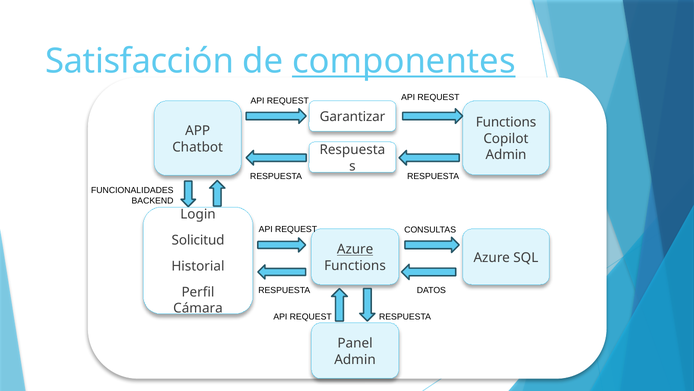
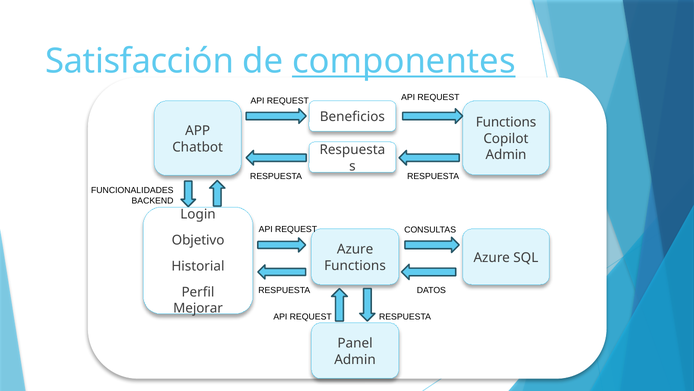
Garantizar: Garantizar -> Beneficios
Solicitud: Solicitud -> Objetivo
Azure at (355, 249) underline: present -> none
Cámara: Cámara -> Mejorar
